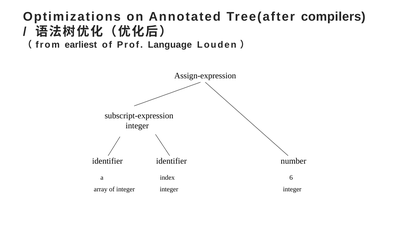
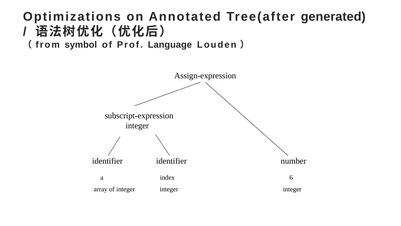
compilers: compilers -> generated
earliest: earliest -> symbol
